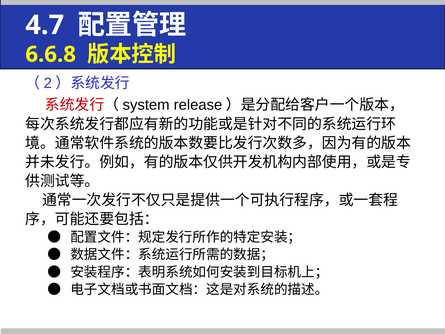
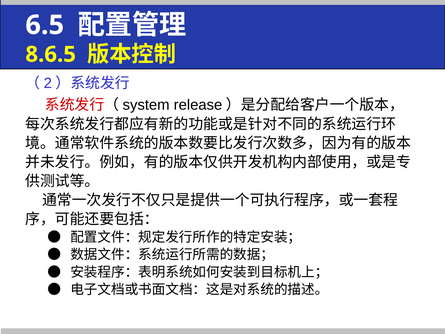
4.7: 4.7 -> 6.5
6.6.8: 6.6.8 -> 8.6.5
